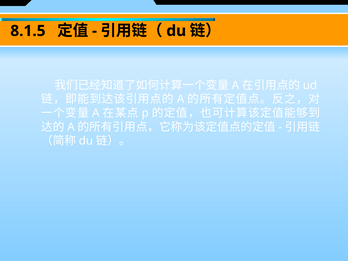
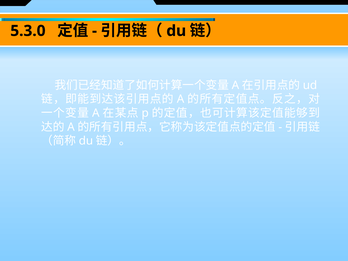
8.1.5: 8.1.5 -> 5.3.0
